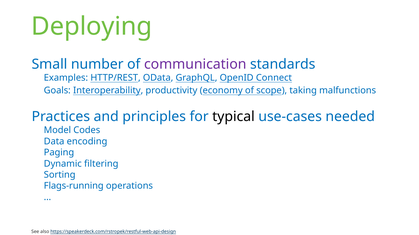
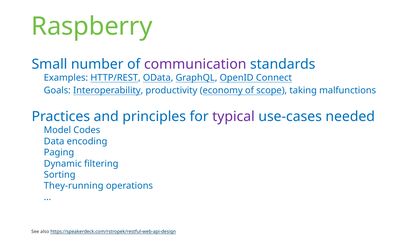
Deploying: Deploying -> Raspberry
typical colour: black -> purple
Flags-running: Flags-running -> They-running
